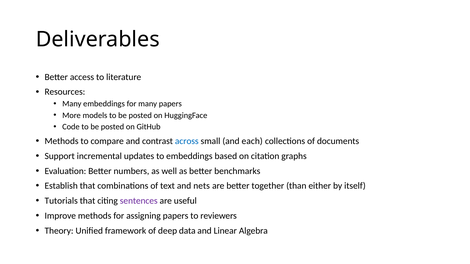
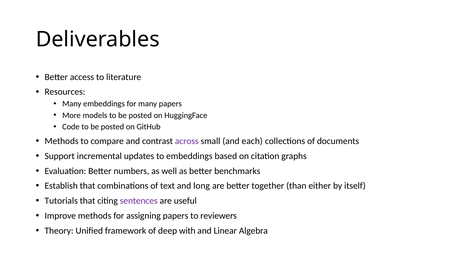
across colour: blue -> purple
nets: nets -> long
data: data -> with
